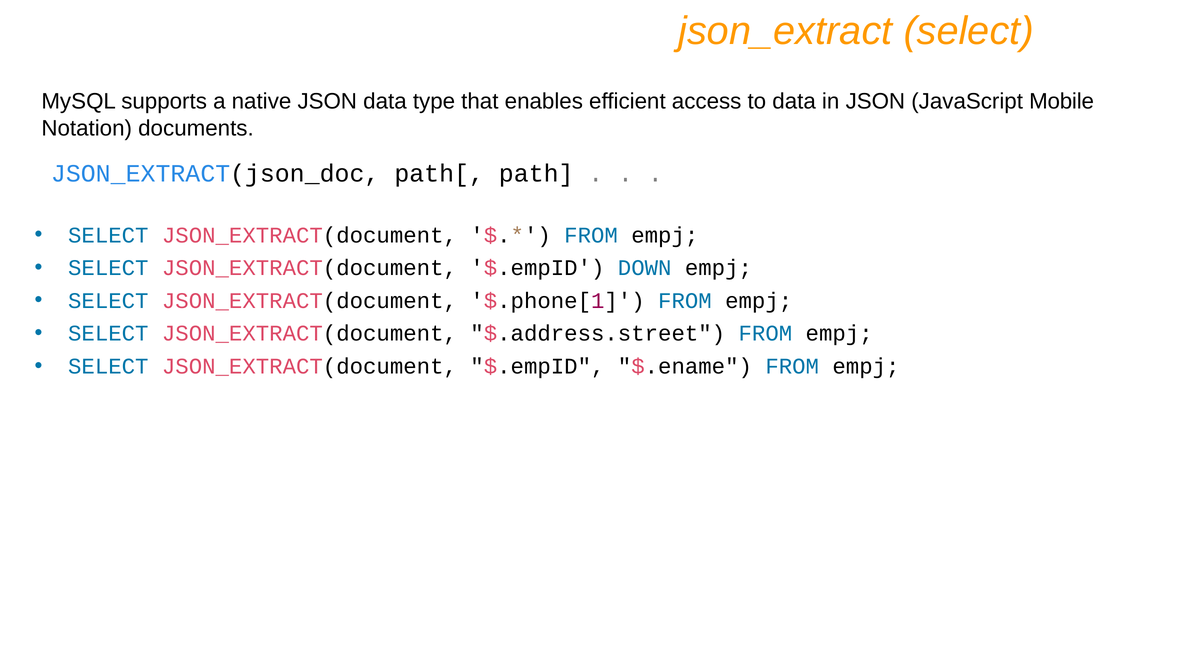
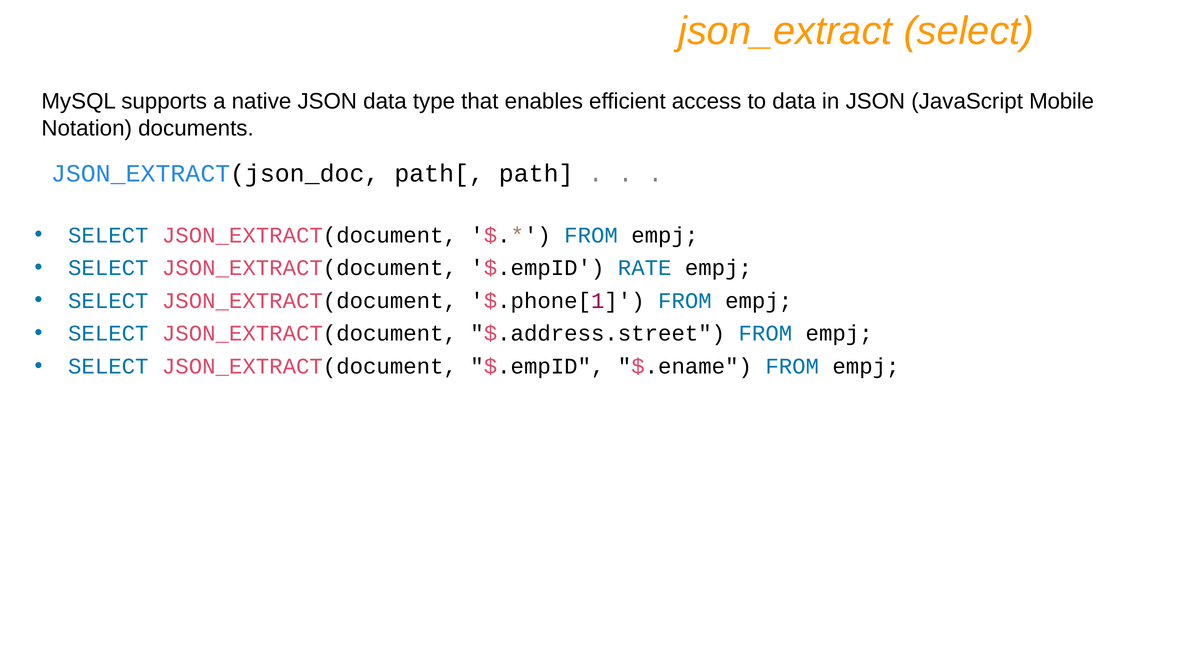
DOWN: DOWN -> RATE
